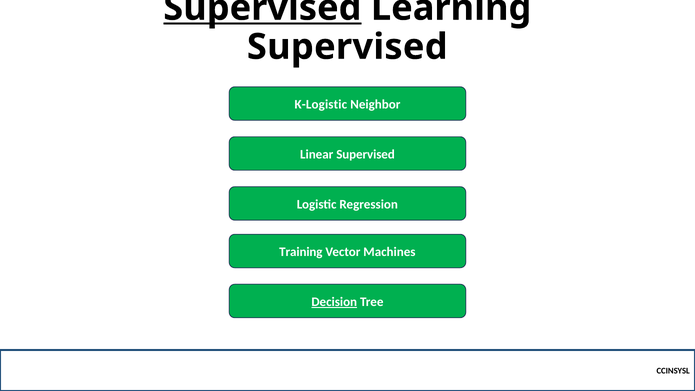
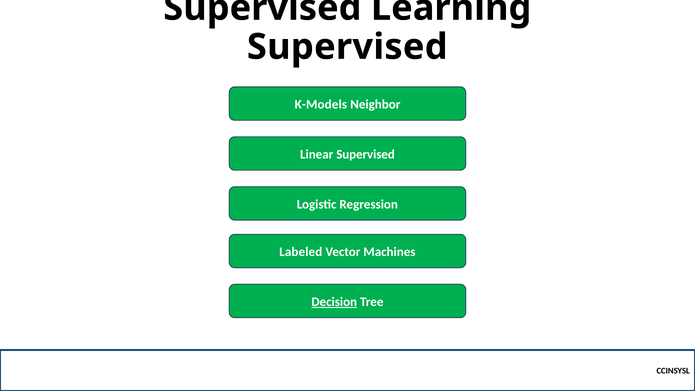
Supervised at (262, 8) underline: present -> none
K-Logistic: K-Logistic -> K-Models
Training: Training -> Labeled
